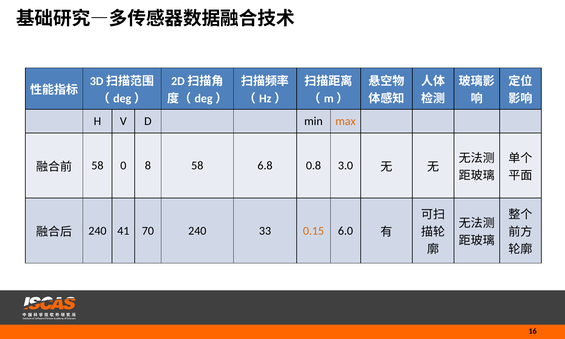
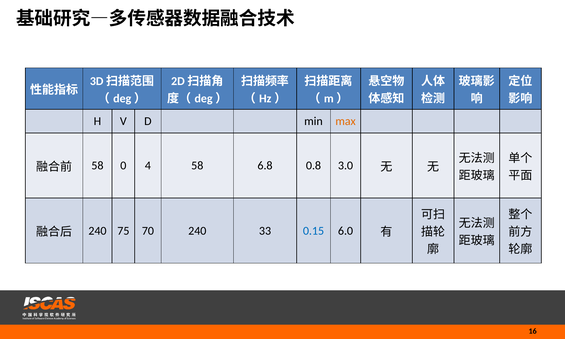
8: 8 -> 4
41: 41 -> 75
0.15 colour: orange -> blue
